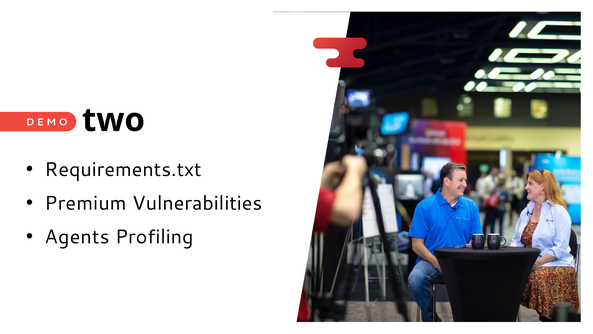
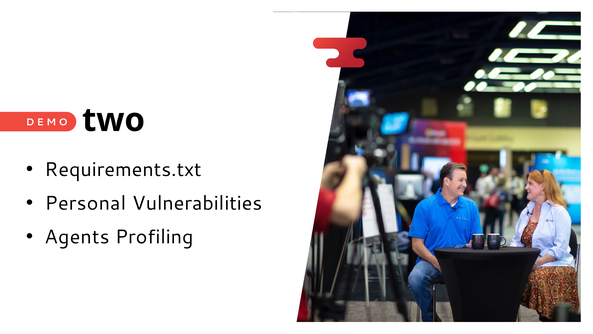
Premium: Premium -> Personal
